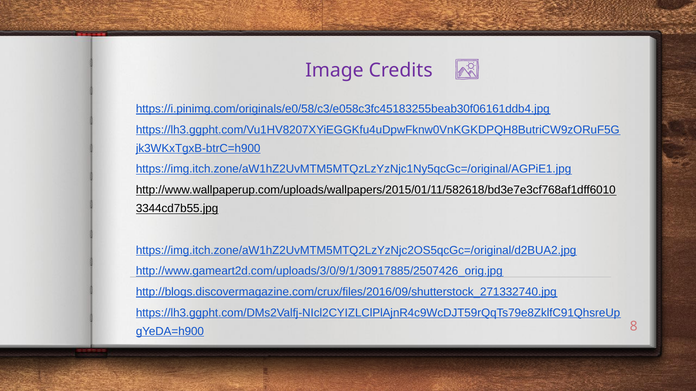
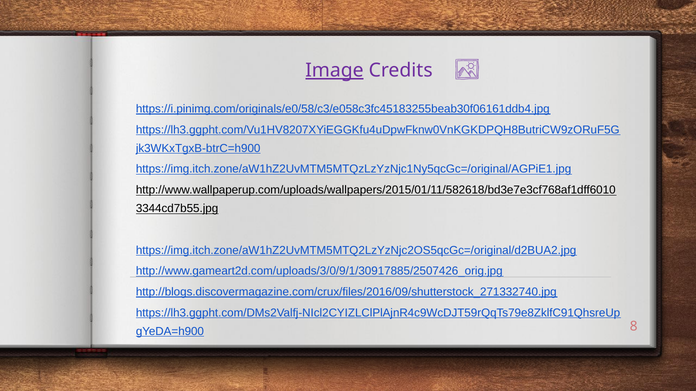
Image underline: none -> present
